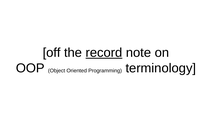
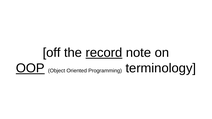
OOP underline: none -> present
